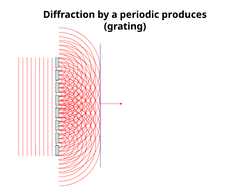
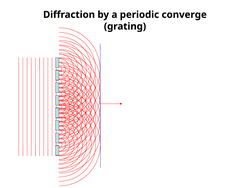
produces: produces -> converge
